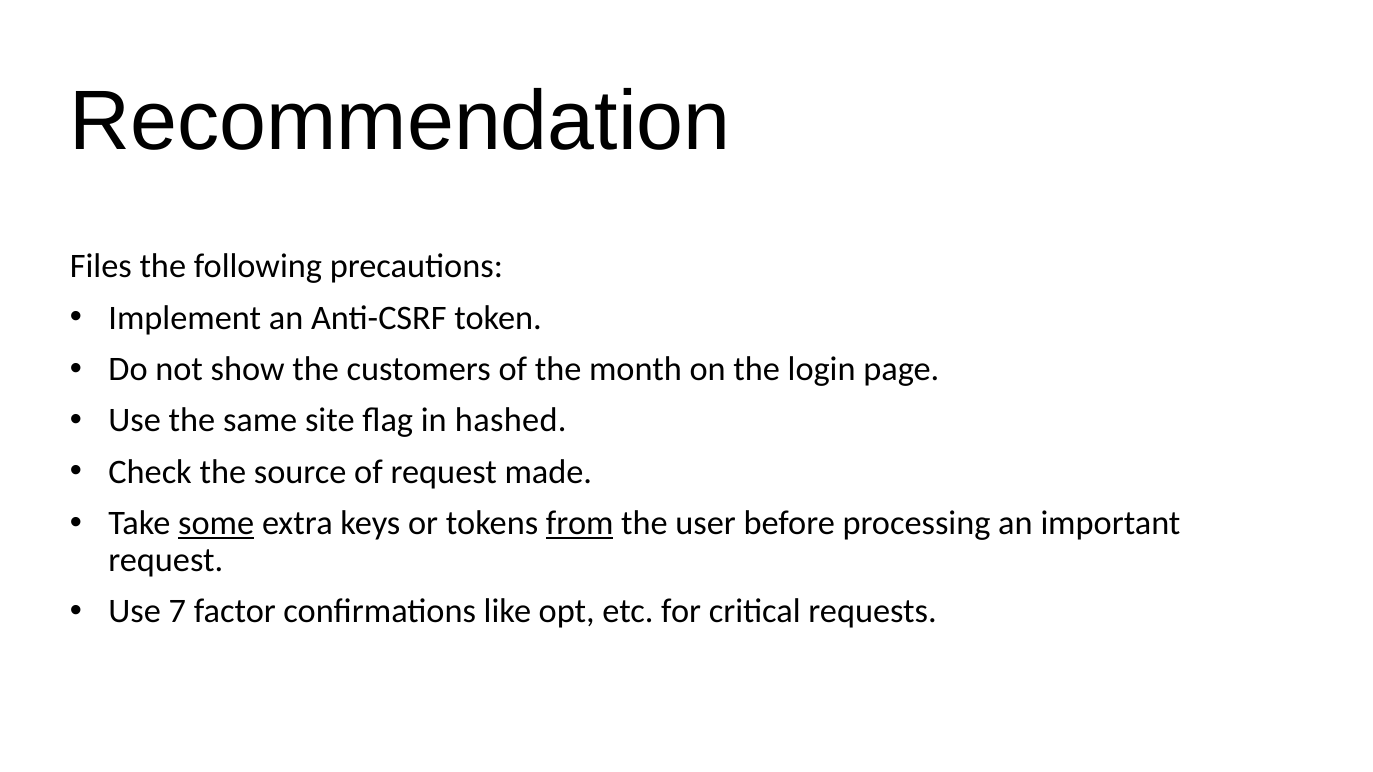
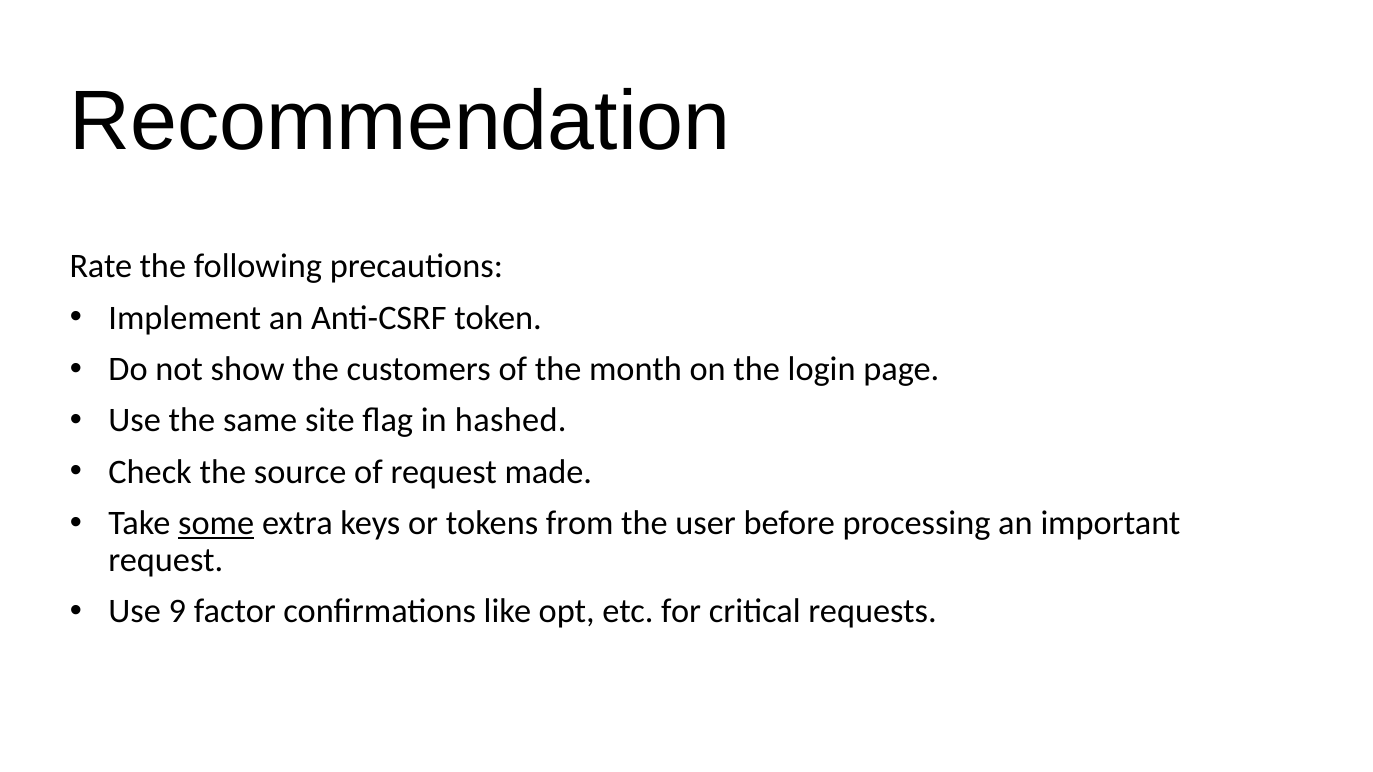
Files: Files -> Rate
from underline: present -> none
7: 7 -> 9
